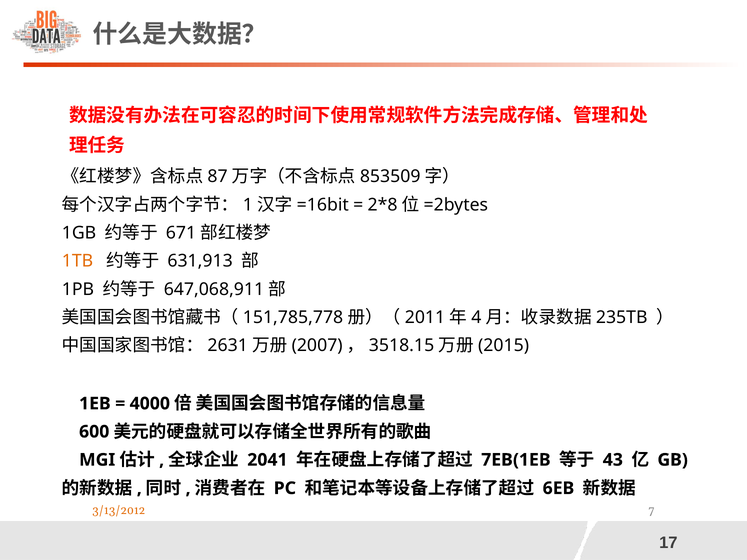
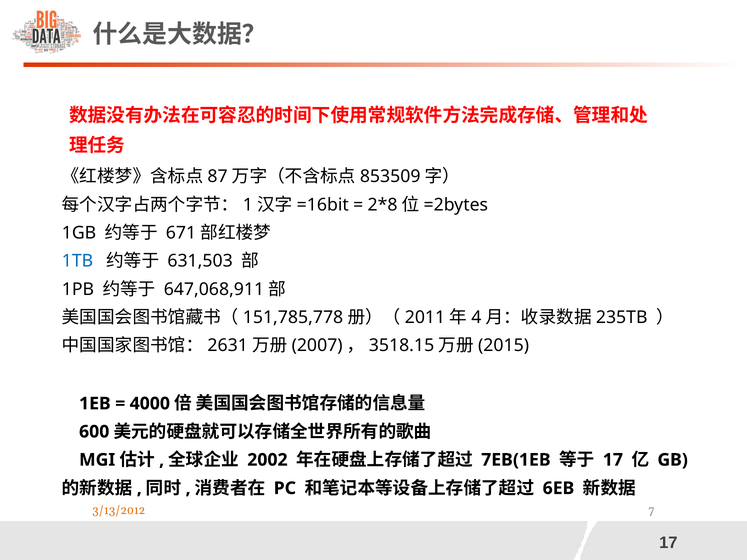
1TB colour: orange -> blue
631,913: 631,913 -> 631,503
2041: 2041 -> 2002
43 at (613, 460): 43 -> 17
